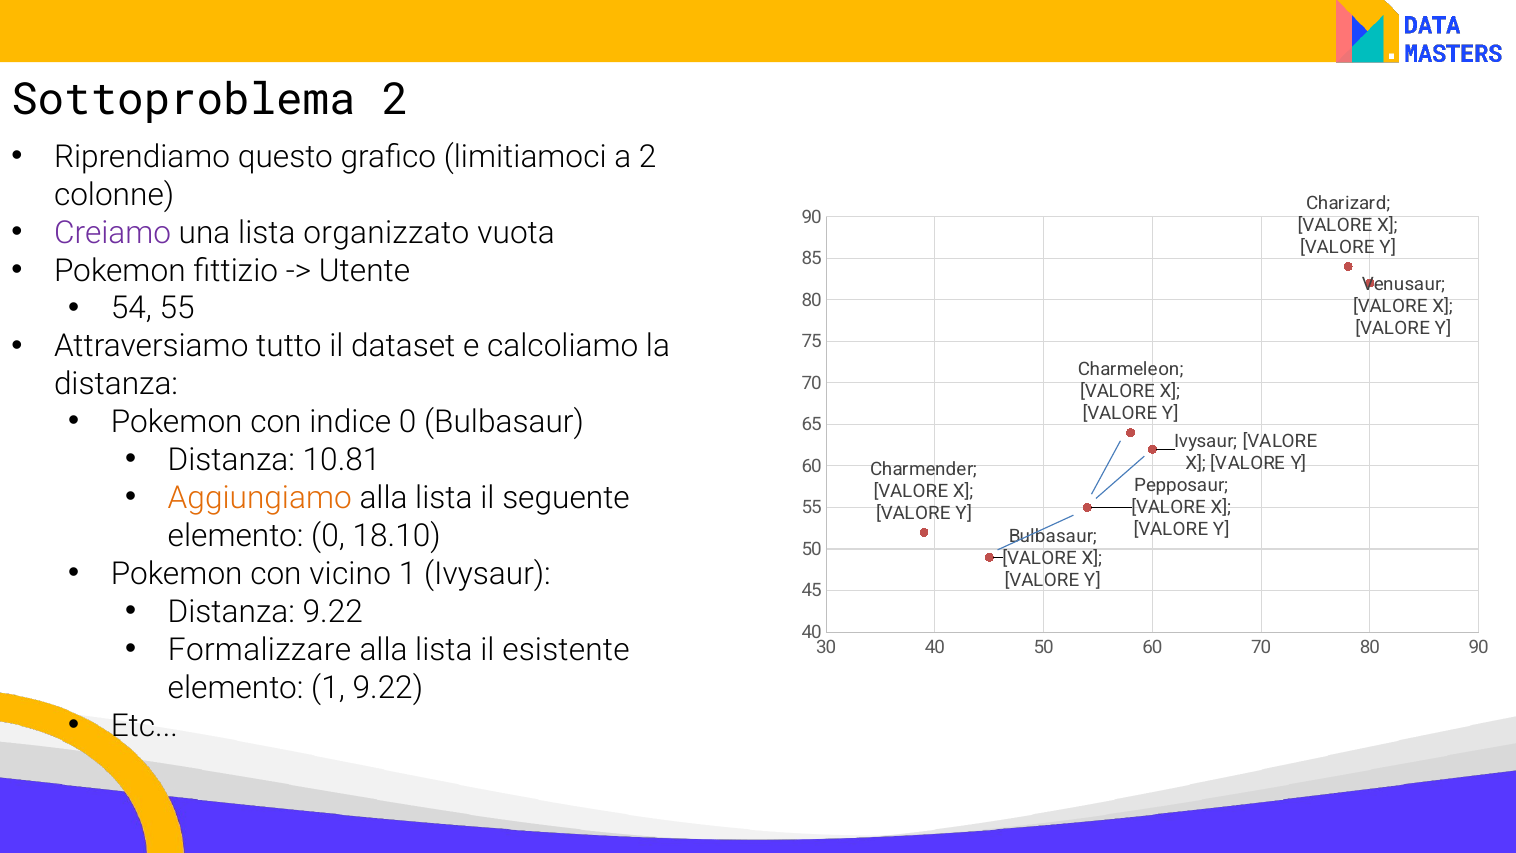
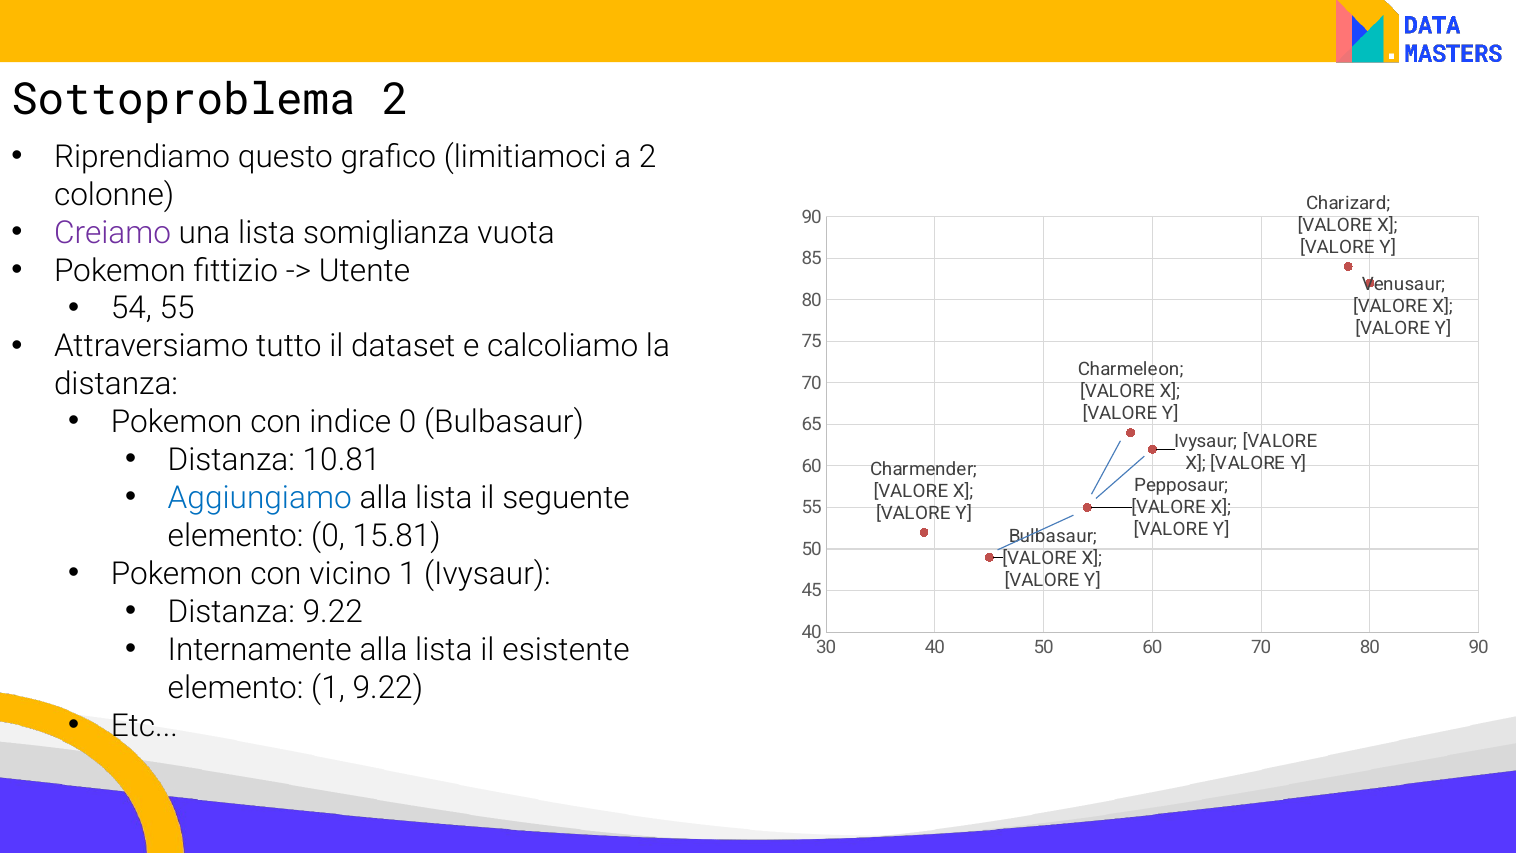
organizzato: organizzato -> somiglianza
Aggiungiamo colour: orange -> blue
18.10: 18.10 -> 15.81
Formalizzare: Formalizzare -> Internamente
